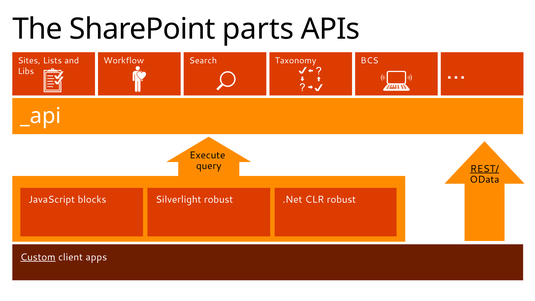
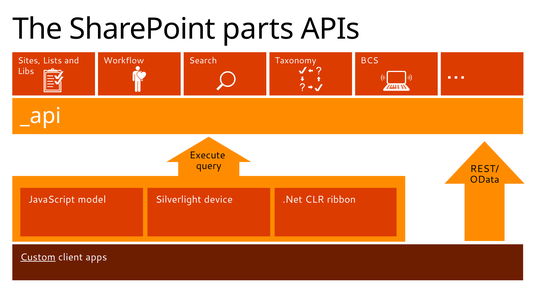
REST/ underline: present -> none
blocks: blocks -> model
Silverlight robust: robust -> device
CLR robust: robust -> ribbon
